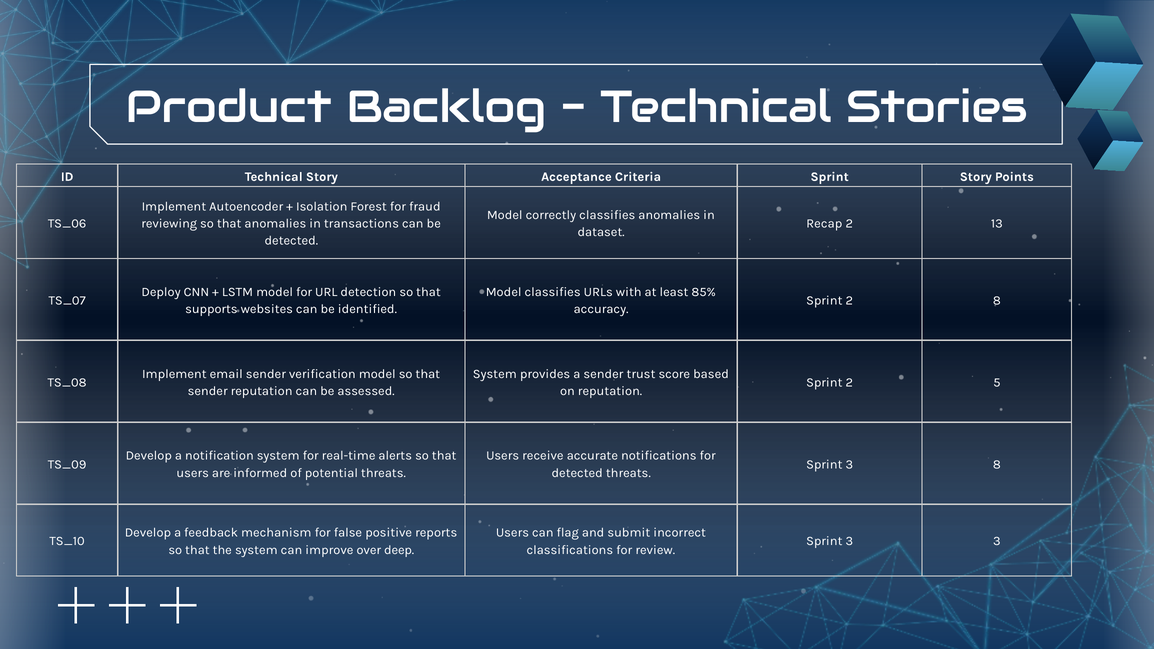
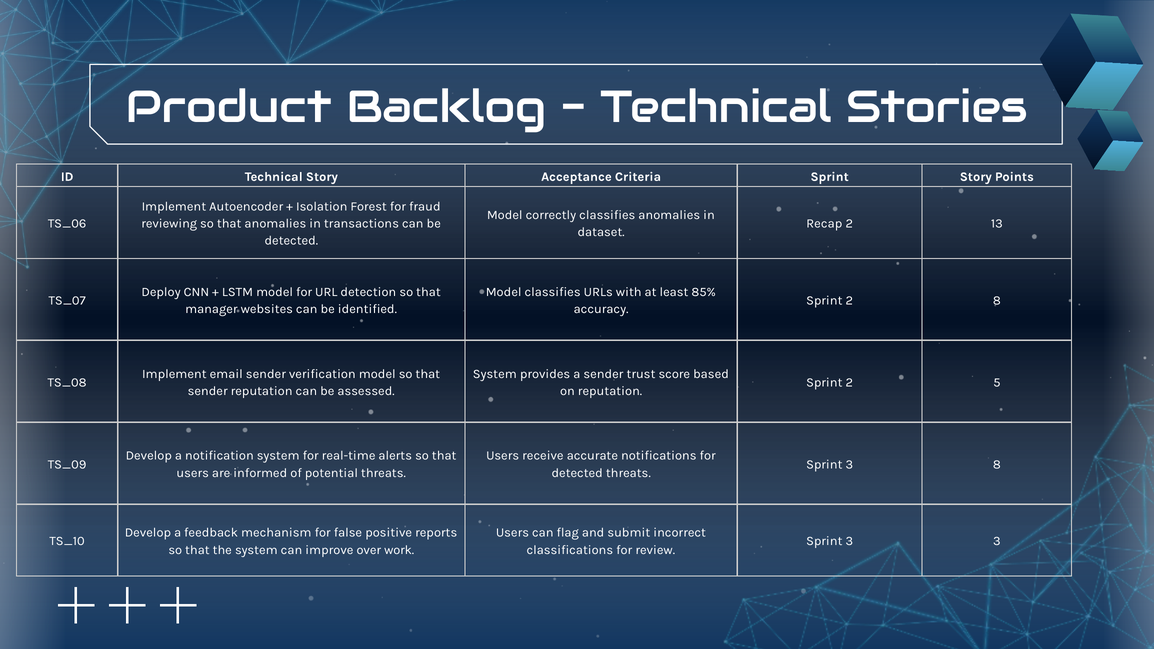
supports: supports -> manager
deep: deep -> work
